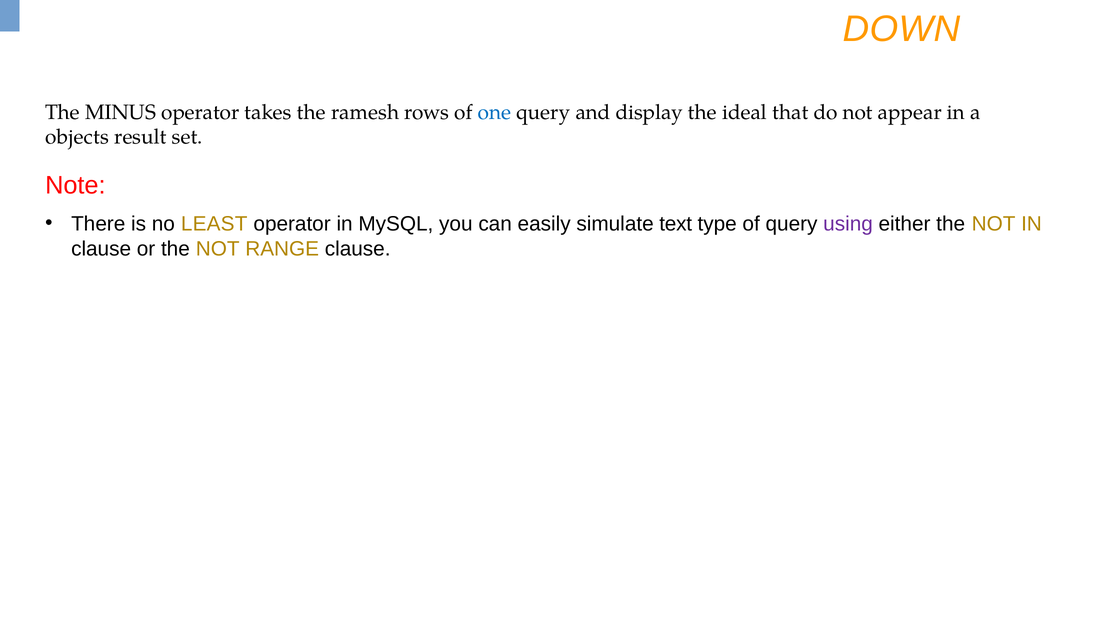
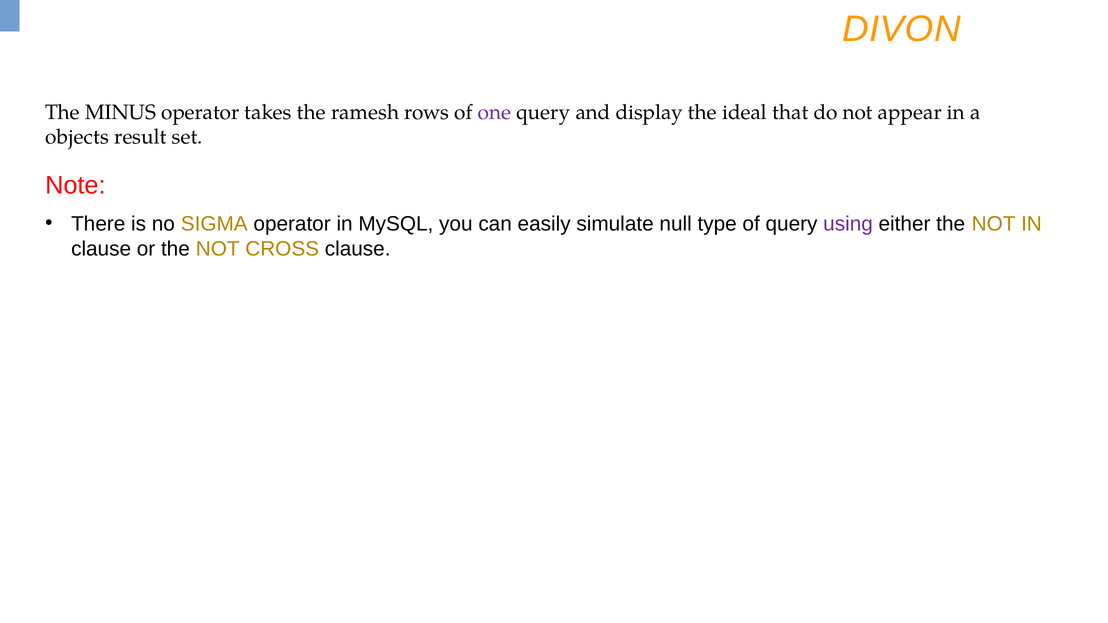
DOWN: DOWN -> DIVON
one colour: blue -> purple
LEAST: LEAST -> SIGMA
text: text -> null
RANGE: RANGE -> CROSS
